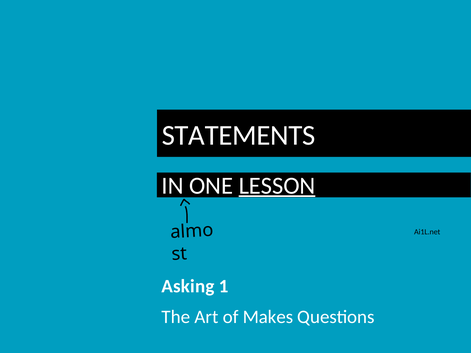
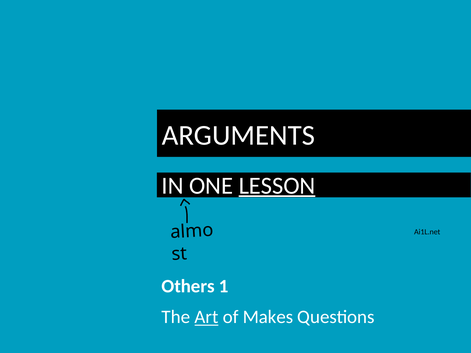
STATEMENTS: STATEMENTS -> ARGUMENTS
Asking: Asking -> Others
Art underline: none -> present
